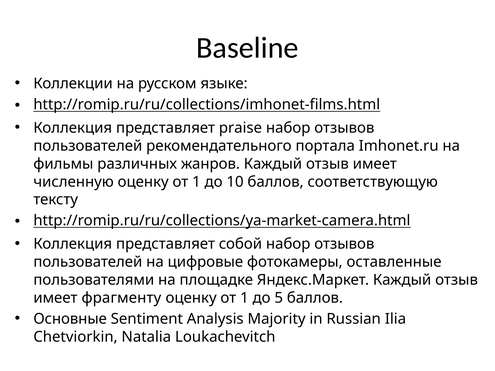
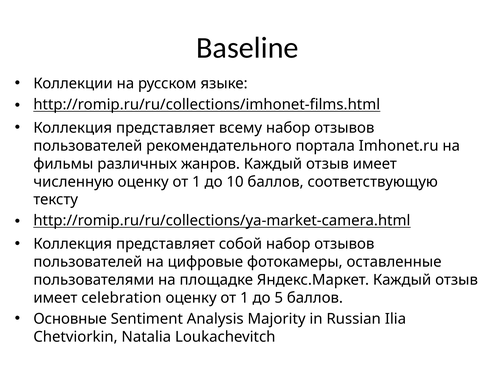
praise: praise -> всему
фрагменту: фрагменту -> celebration
